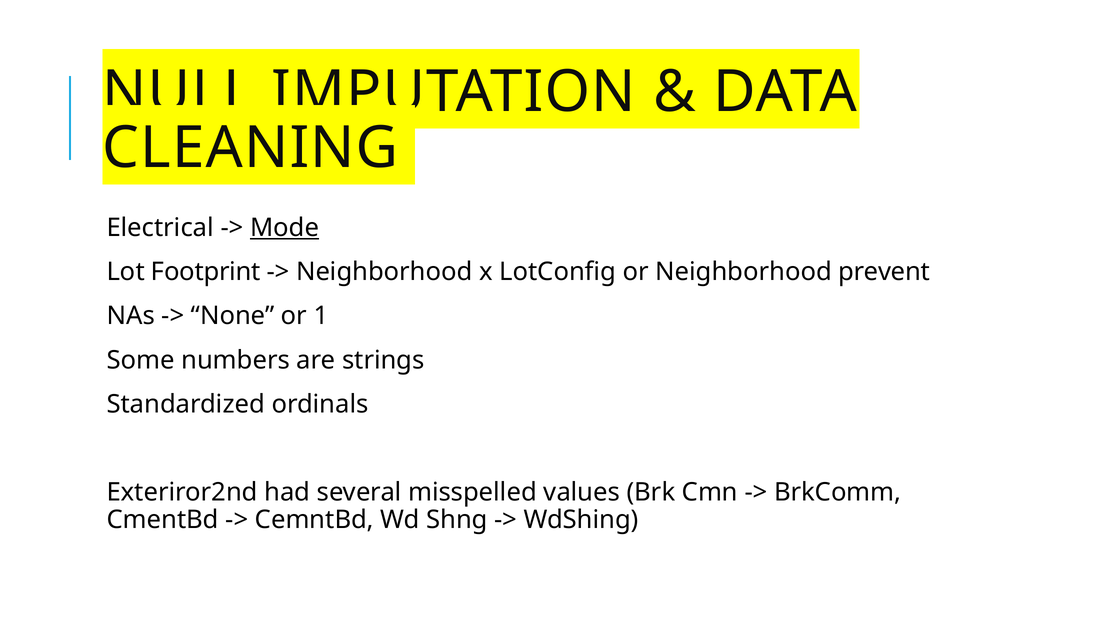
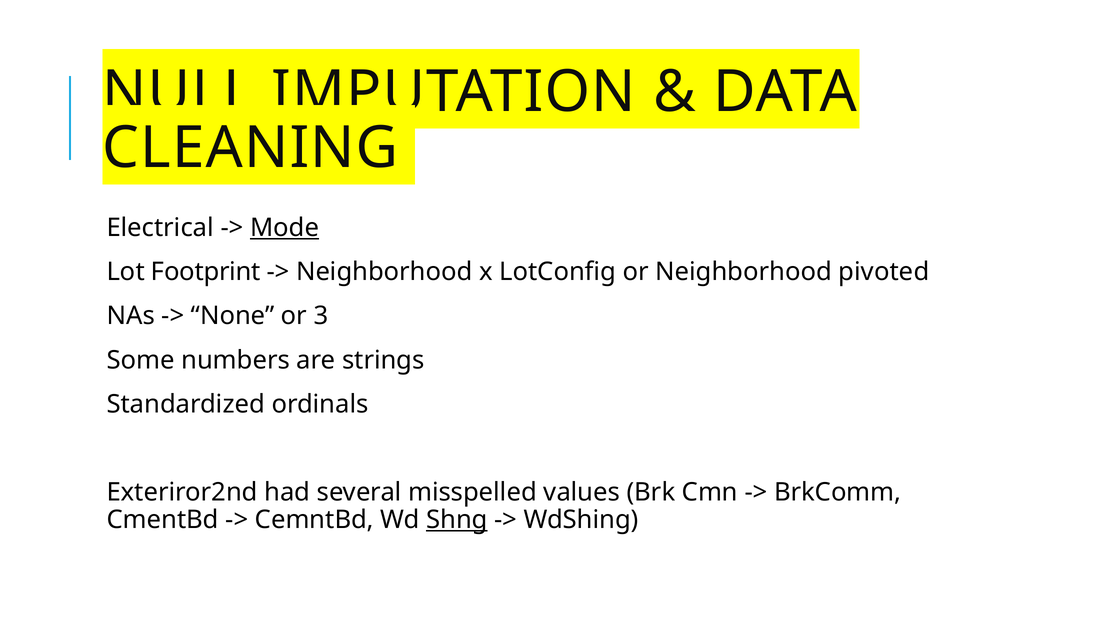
prevent: prevent -> pivoted
1: 1 -> 3
Shng underline: none -> present
